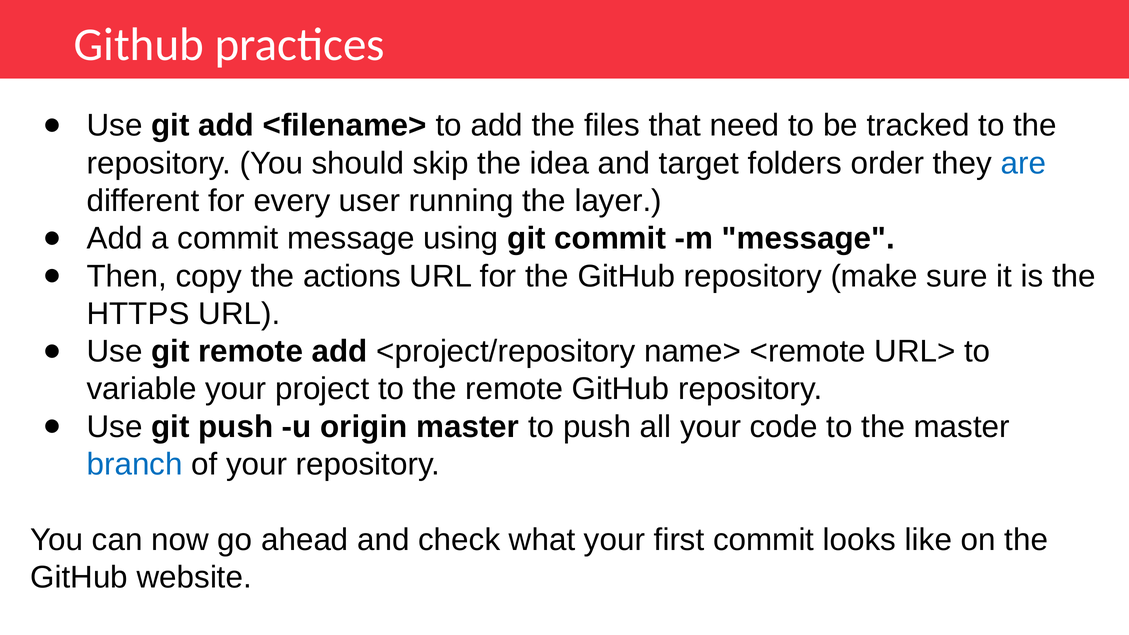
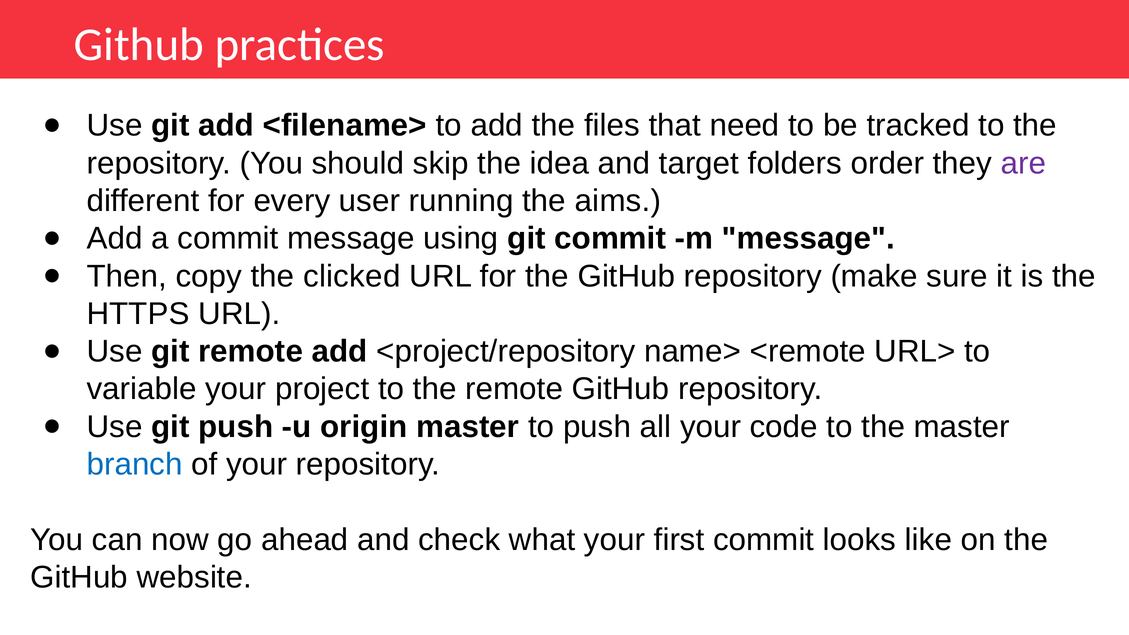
are colour: blue -> purple
layer: layer -> aims
actions: actions -> clicked
